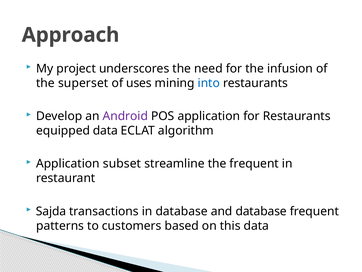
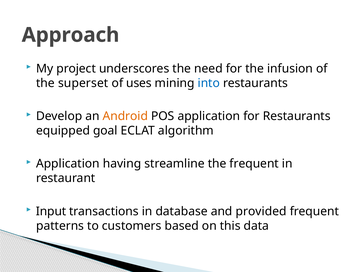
Android colour: purple -> orange
equipped data: data -> goal
subset: subset -> having
Sajda: Sajda -> Input
and database: database -> provided
